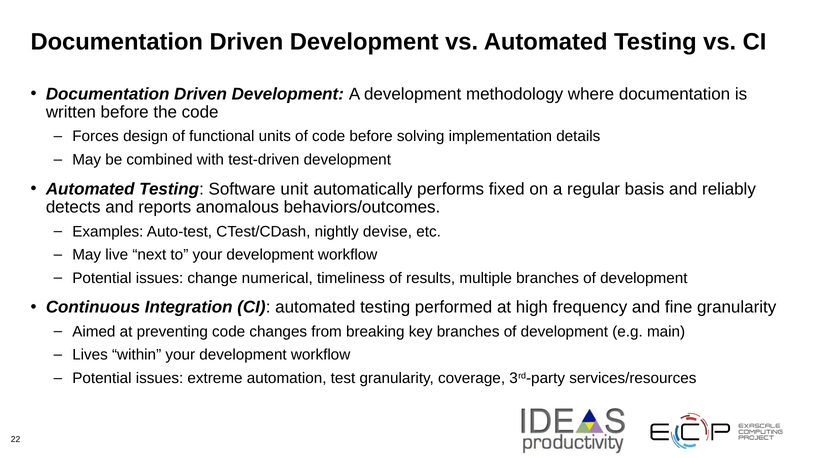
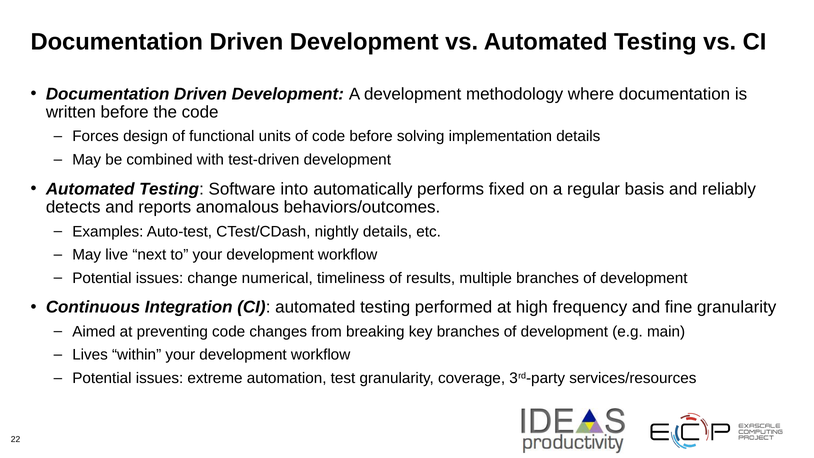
unit: unit -> into
nightly devise: devise -> details
